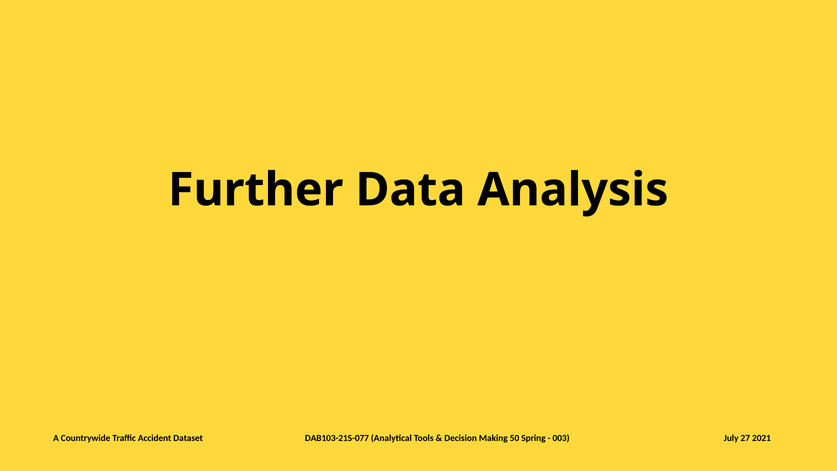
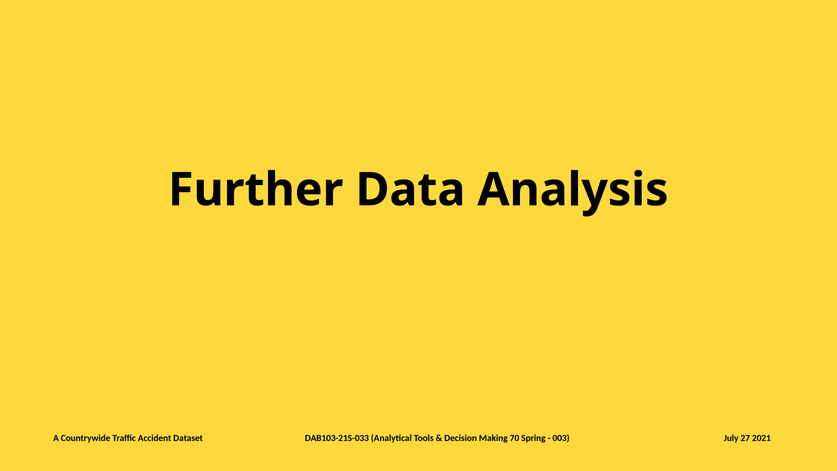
DAB103-21S-077: DAB103-21S-077 -> DAB103-21S-033
50: 50 -> 70
